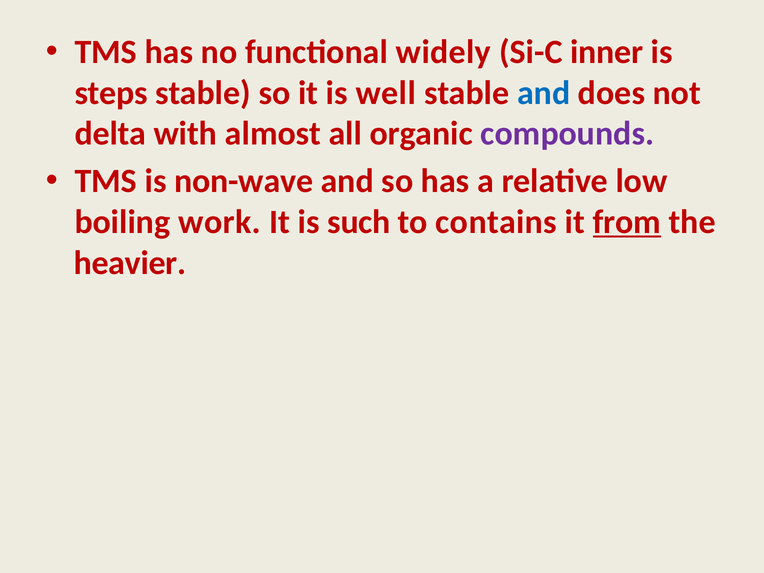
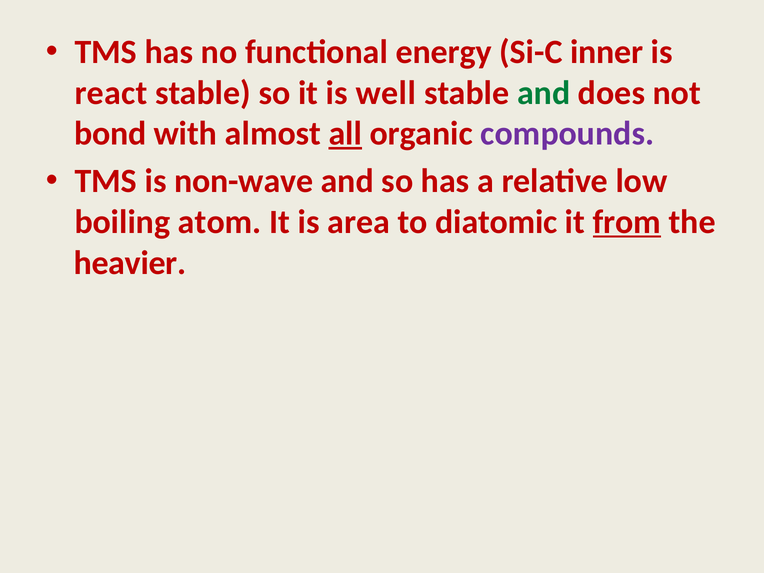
widely: widely -> energy
steps: steps -> react
and at (544, 93) colour: blue -> green
delta: delta -> bond
all underline: none -> present
work: work -> atom
such: such -> area
contains: contains -> diatomic
